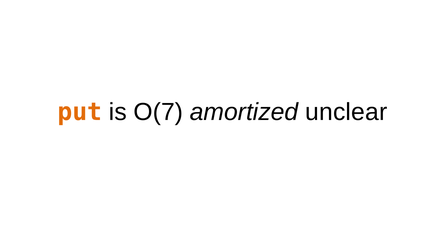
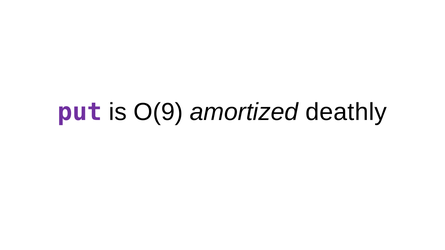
put colour: orange -> purple
O(7: O(7 -> O(9
unclear: unclear -> deathly
